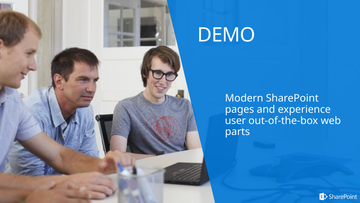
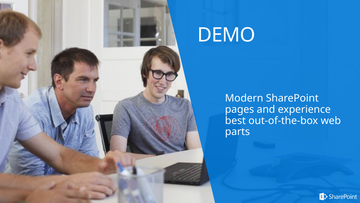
user: user -> best
